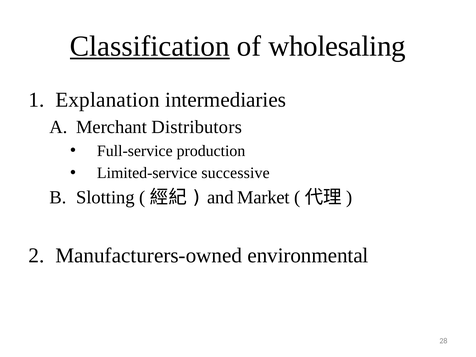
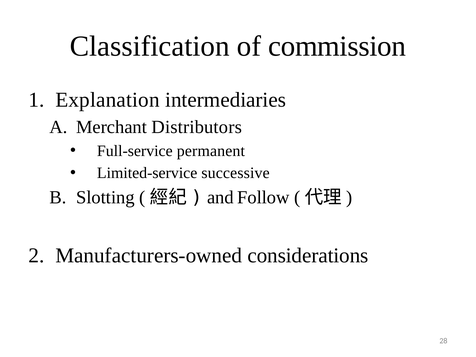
Classification underline: present -> none
wholesaling: wholesaling -> commission
production: production -> permanent
Market: Market -> Follow
environmental: environmental -> considerations
